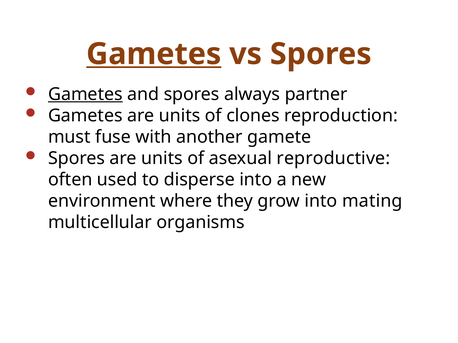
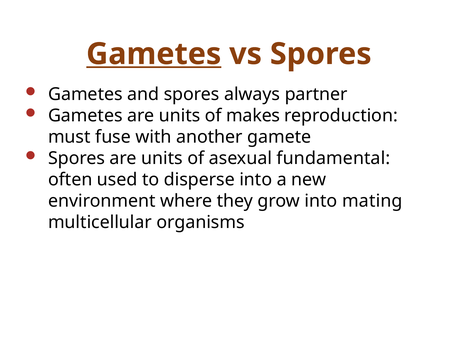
Gametes at (85, 94) underline: present -> none
clones: clones -> makes
reproductive: reproductive -> fundamental
